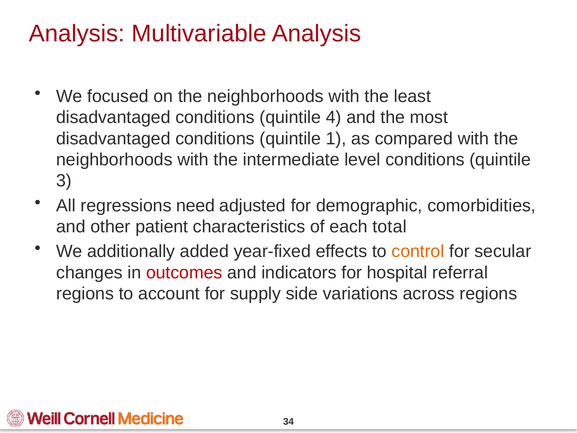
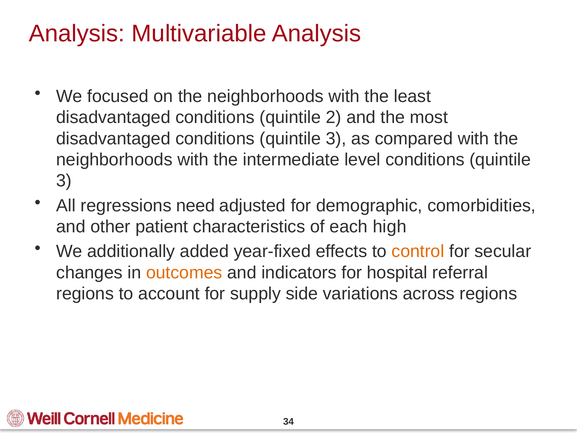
4: 4 -> 2
disadvantaged conditions quintile 1: 1 -> 3
total: total -> high
outcomes colour: red -> orange
